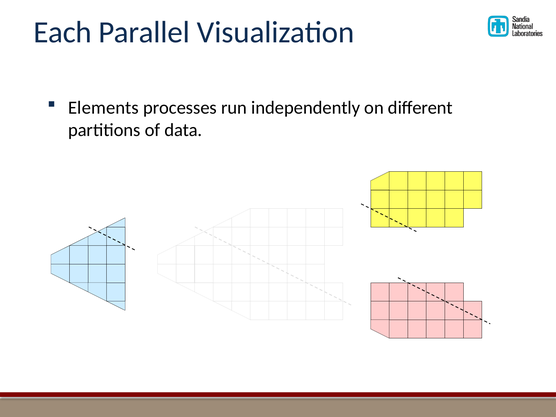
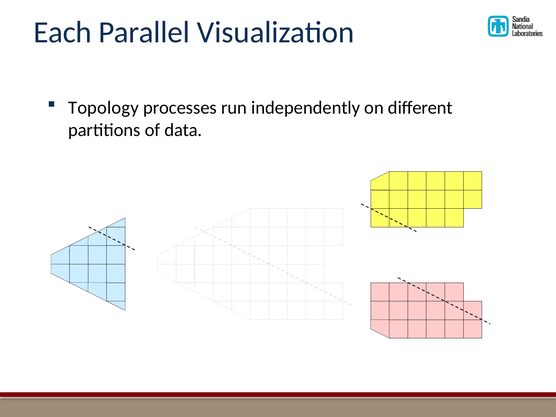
Elements: Elements -> Topology
